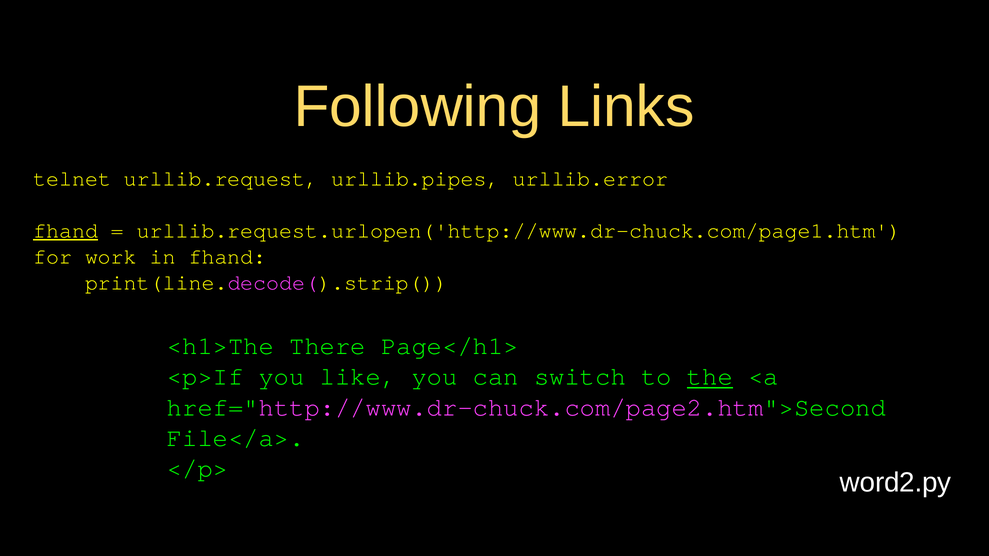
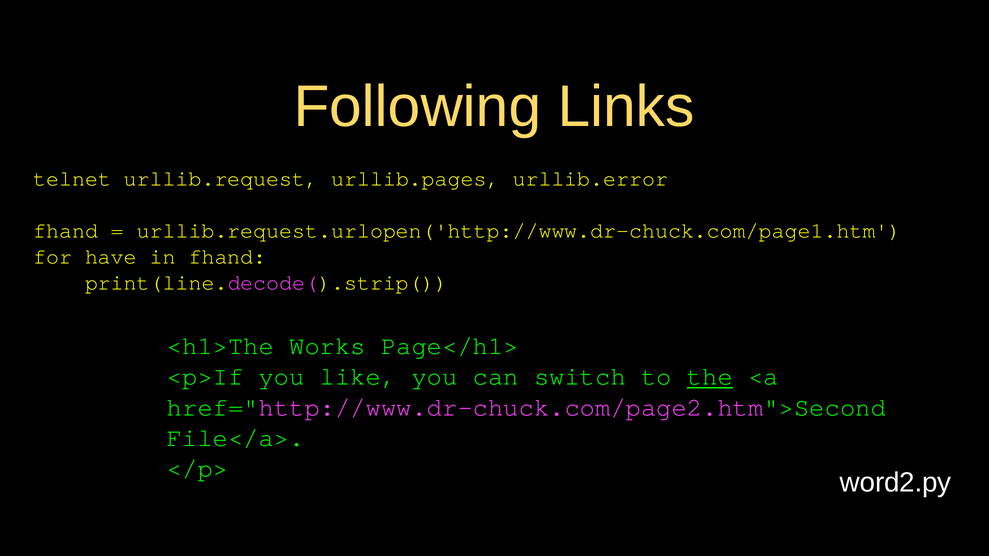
urllib.pipes: urllib.pipes -> urllib.pages
fhand at (66, 231) underline: present -> none
work: work -> have
There: There -> Works
